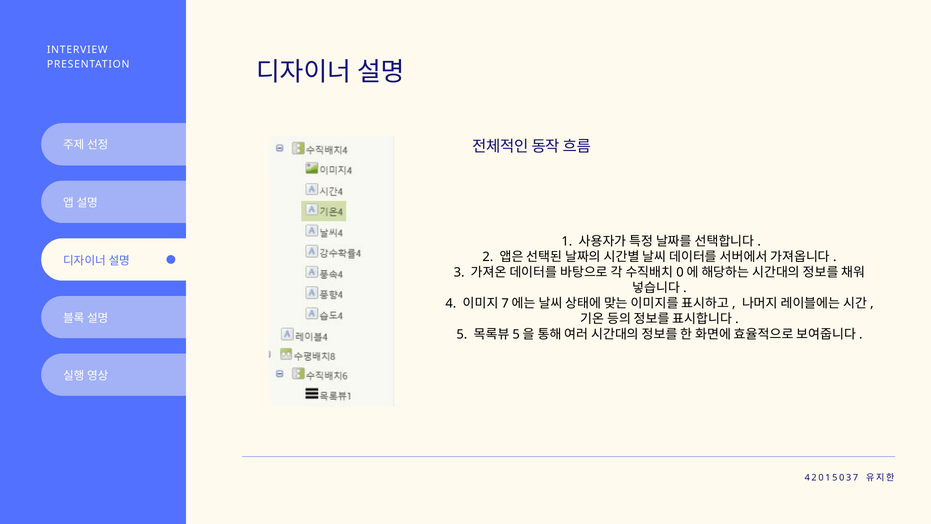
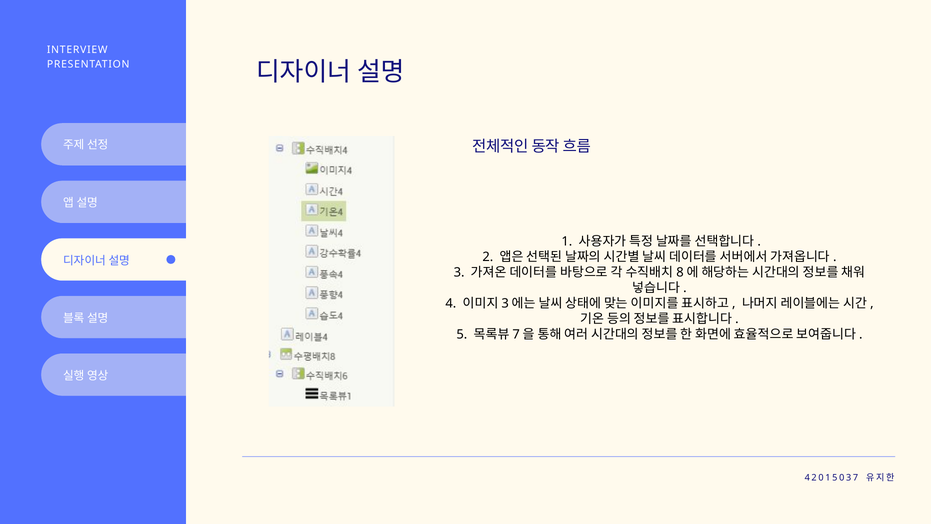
0: 0 -> 8
7 at (505, 303): 7 -> 3
5 at (516, 334): 5 -> 7
